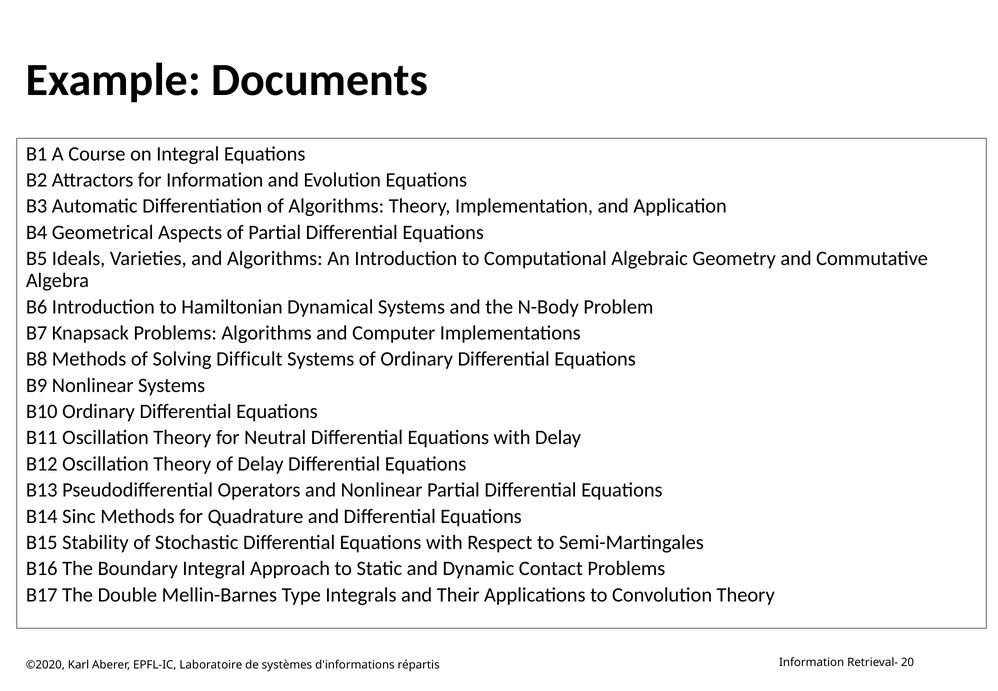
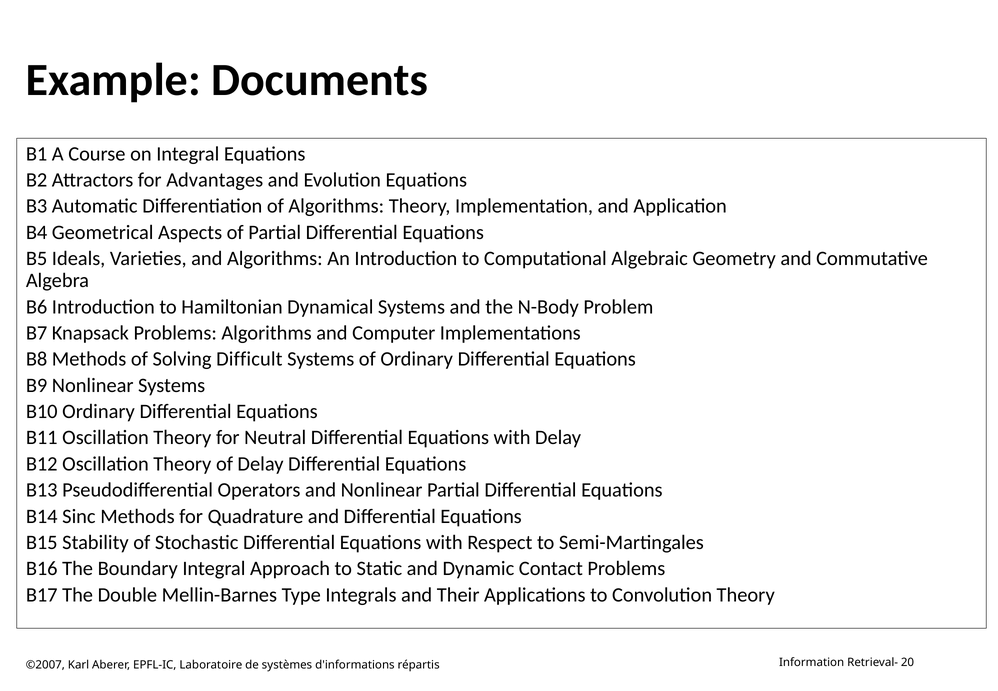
for Information: Information -> Advantages
©2020: ©2020 -> ©2007
